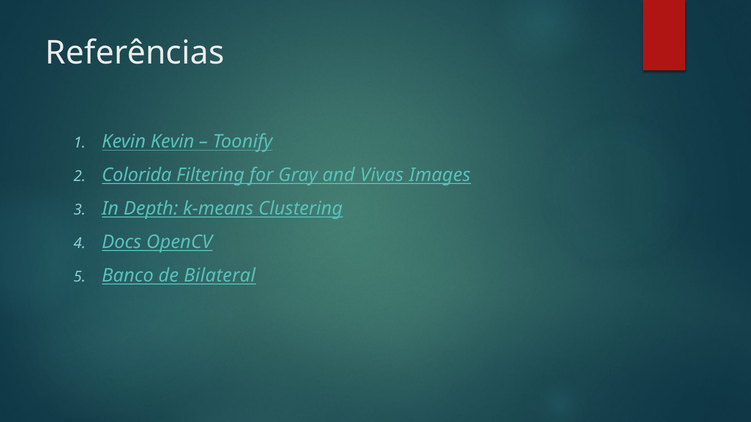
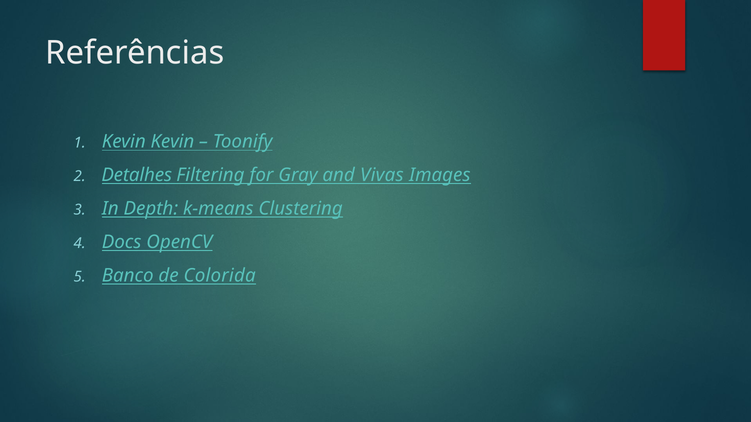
Colorida: Colorida -> Detalhes
Bilateral: Bilateral -> Colorida
